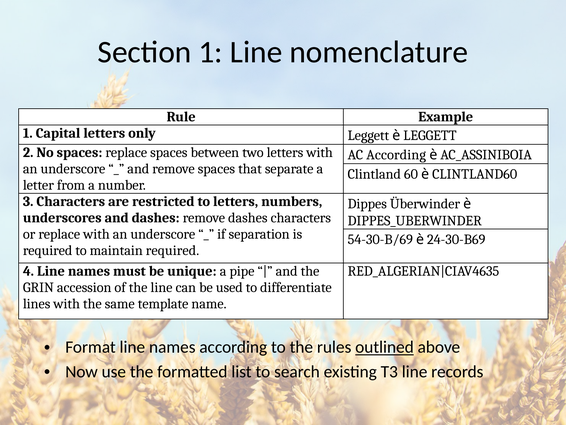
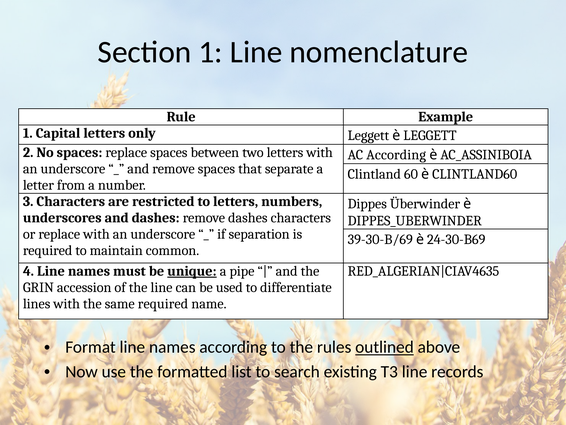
54-30-B/69: 54-30-B/69 -> 39-30-B/69
maintain required: required -> common
unique underline: none -> present
same template: template -> required
